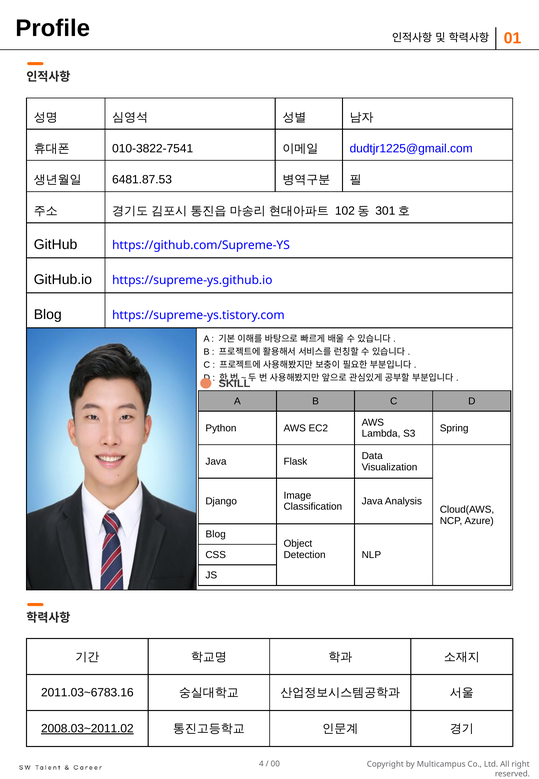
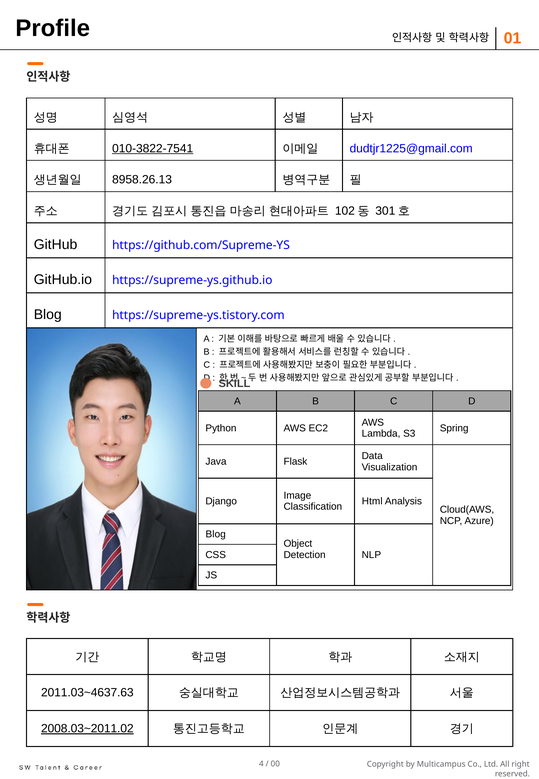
010-3822-7541 underline: none -> present
6481.87.53: 6481.87.53 -> 8958.26.13
Java at (372, 501): Java -> Html
2011.03~6783.16: 2011.03~6783.16 -> 2011.03~4637.63
